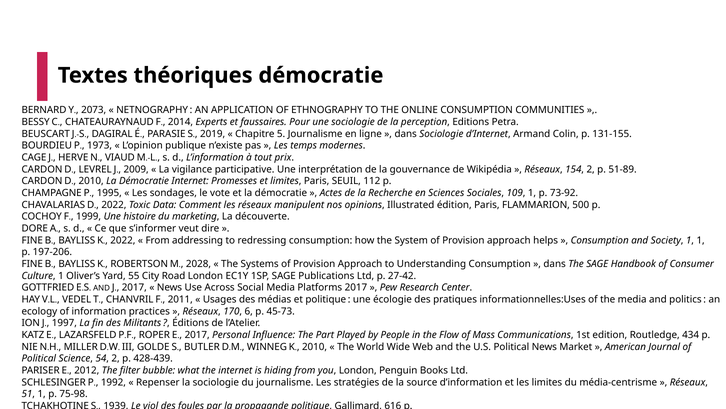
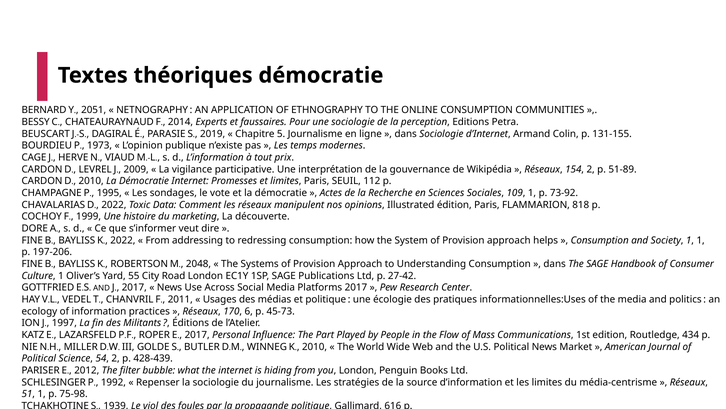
2073: 2073 -> 2051
500: 500 -> 818
2028: 2028 -> 2048
